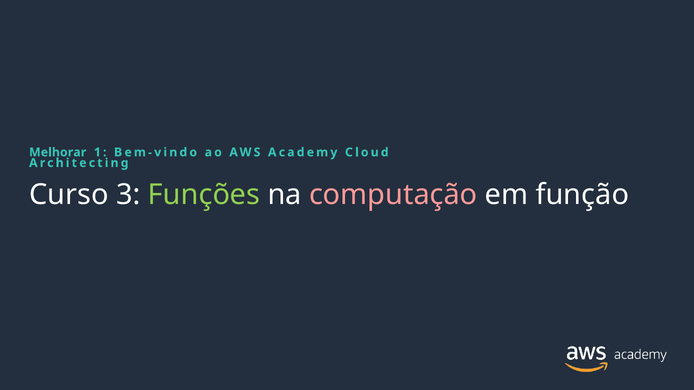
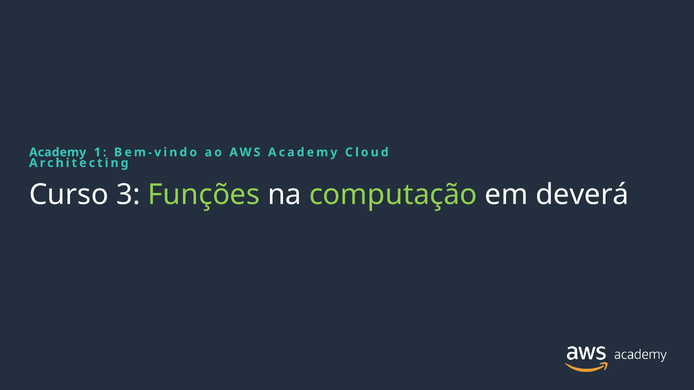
Melhorar at (58, 152): Melhorar -> Academy
computação colour: pink -> light green
função: função -> deverá
